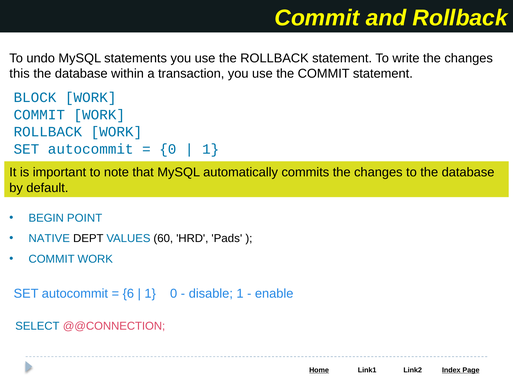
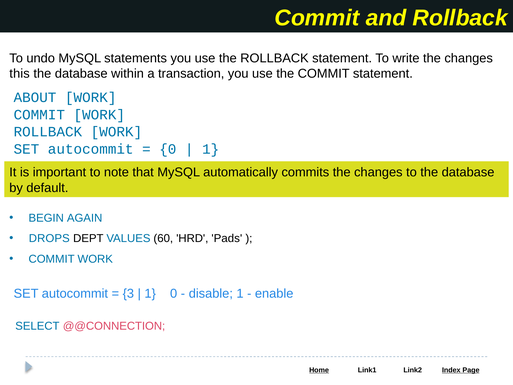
BLOCK: BLOCK -> ABOUT
POINT: POINT -> AGAIN
NATIVE: NATIVE -> DROPS
6: 6 -> 3
